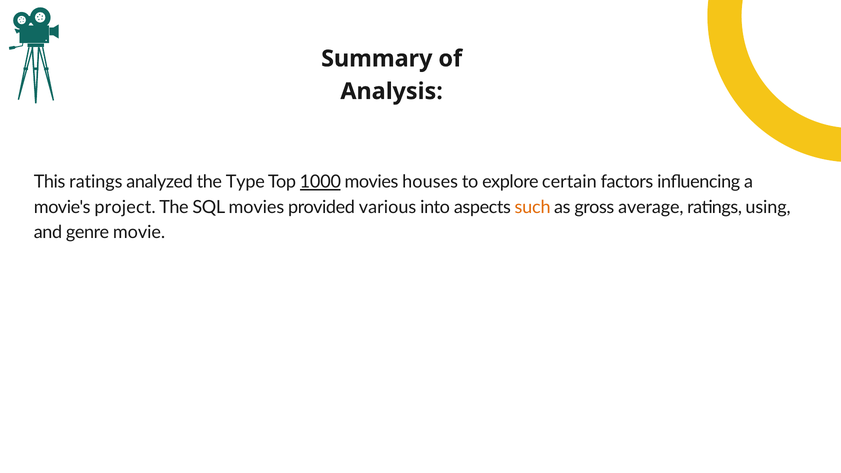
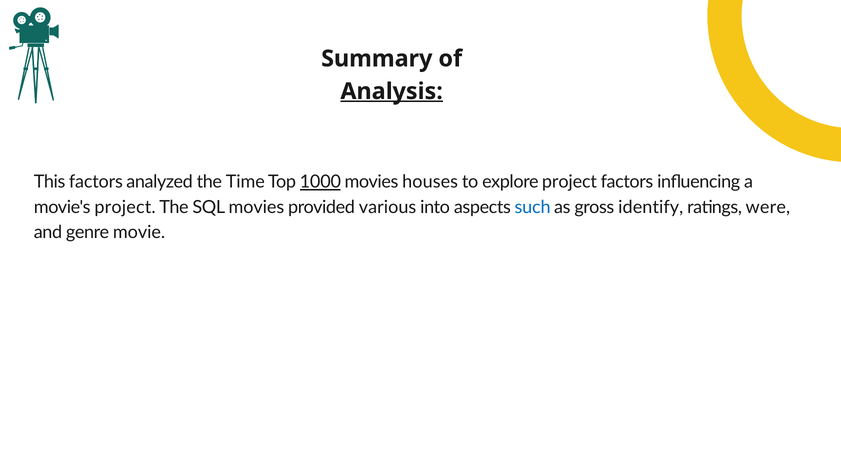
Analysis underline: none -> present
This ratings: ratings -> factors
Type: Type -> Time
explore certain: certain -> project
such colour: orange -> blue
average: average -> identify
using: using -> were
